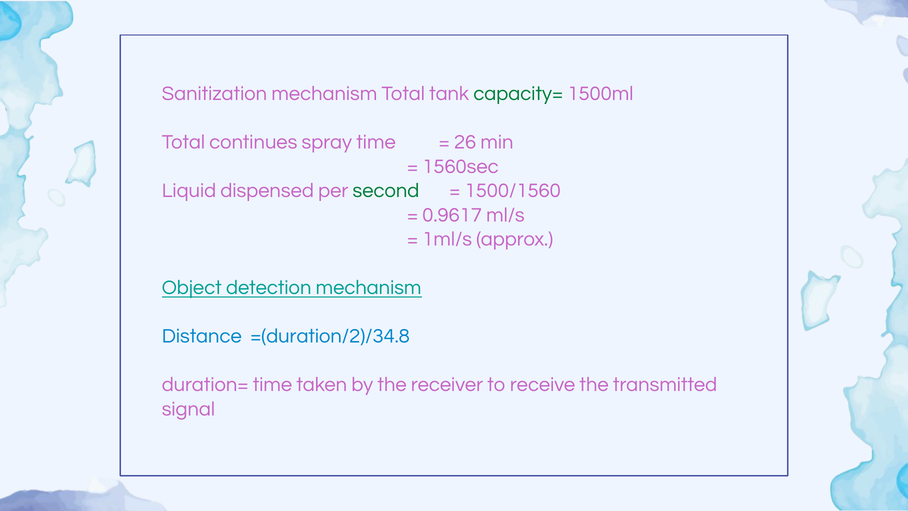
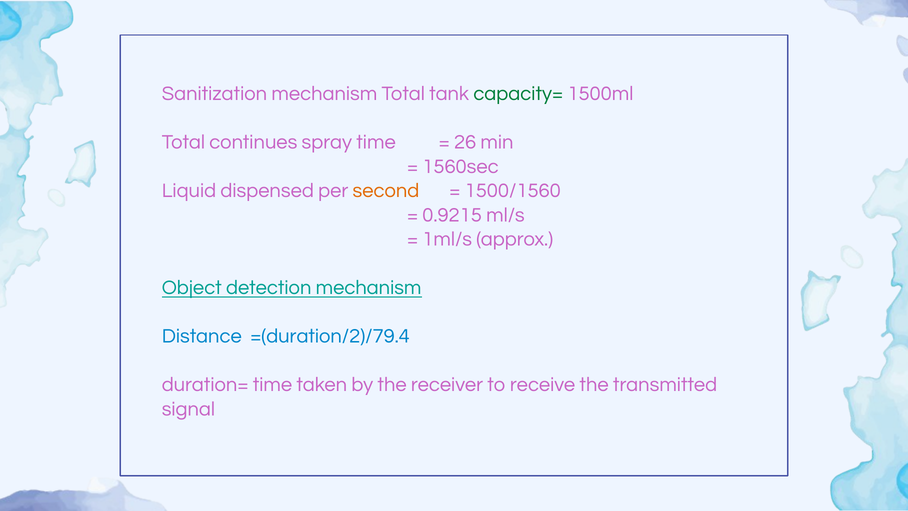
second colour: green -> orange
0.9617: 0.9617 -> 0.9215
=(duration/2)/34.8: =(duration/2)/34.8 -> =(duration/2)/79.4
